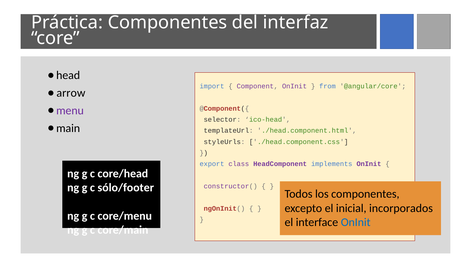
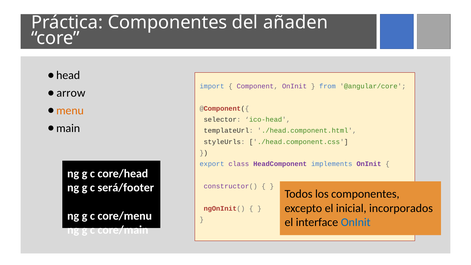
interfaz: interfaz -> añaden
menu colour: purple -> orange
sólo/footer: sólo/footer -> será/footer
